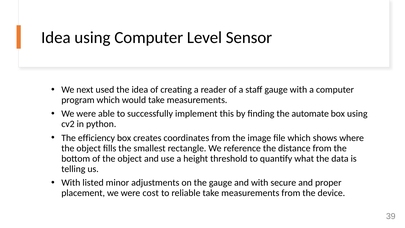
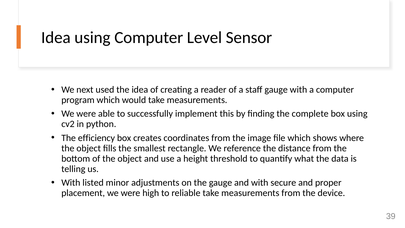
automate: automate -> complete
cost: cost -> high
